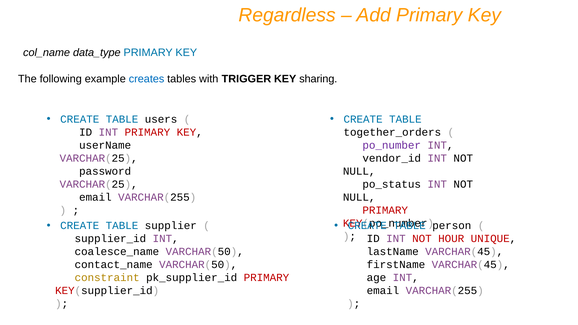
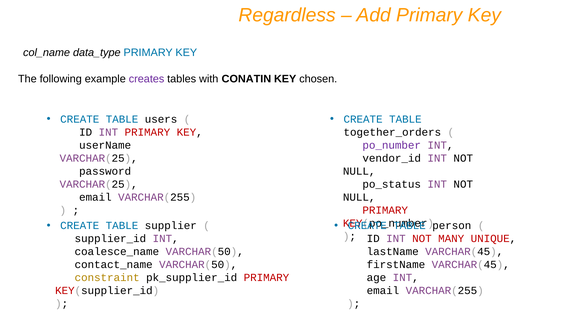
creates colour: blue -> purple
TRIGGER: TRIGGER -> CONATIN
sharing: sharing -> chosen
HOUR: HOUR -> MANY
